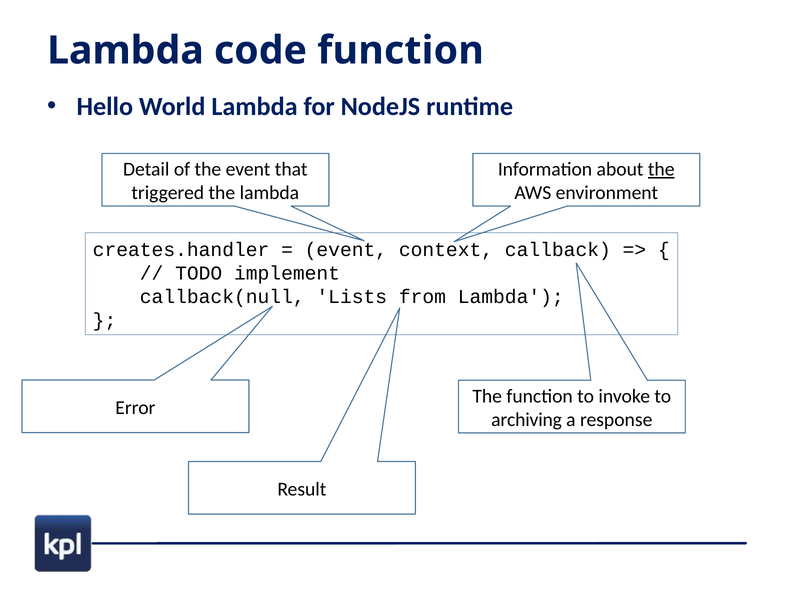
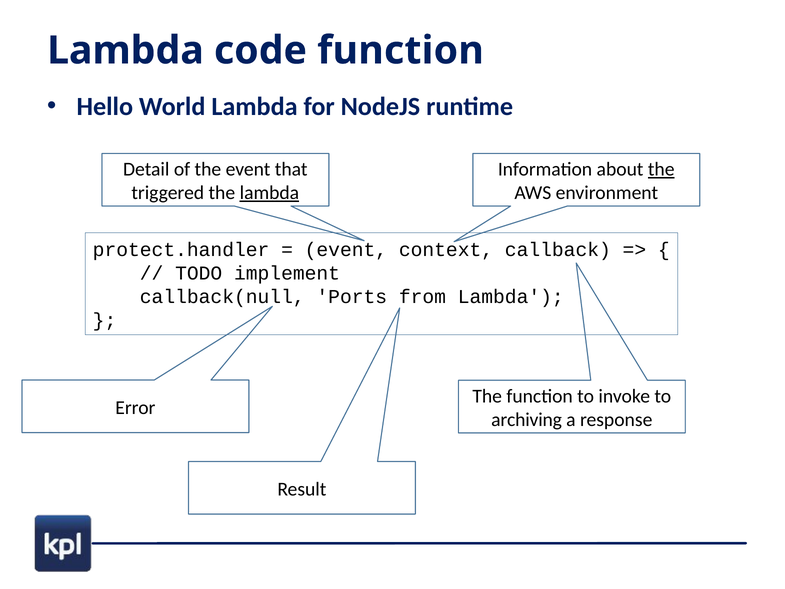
lambda at (269, 193) underline: none -> present
creates.handler: creates.handler -> protect.handler
Lists: Lists -> Ports
